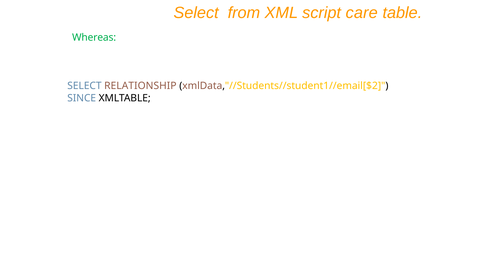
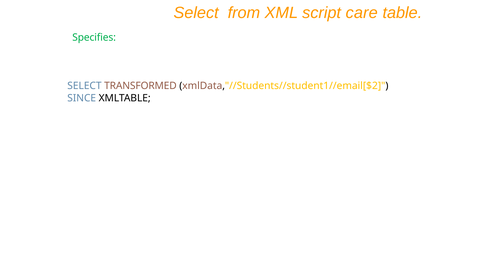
Whereas: Whereas -> Specifies
RELATIONSHIP: RELATIONSHIP -> TRANSFORMED
